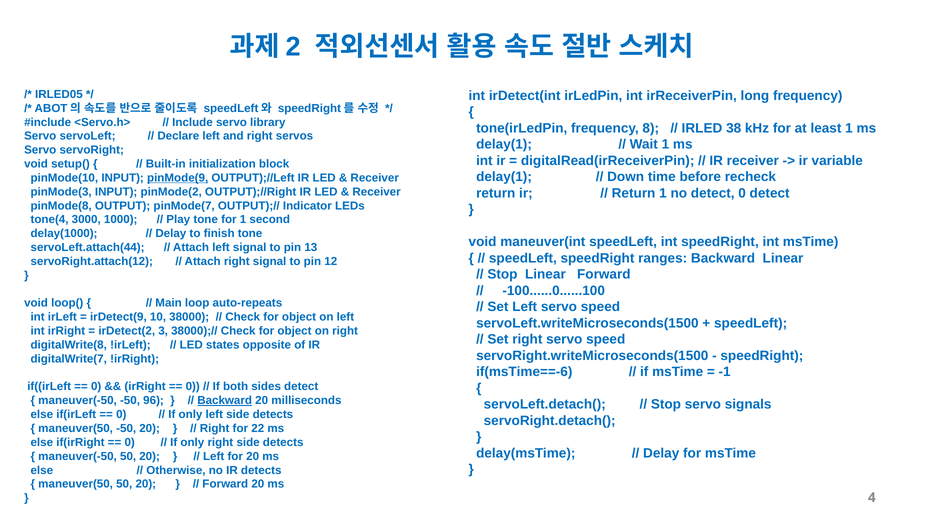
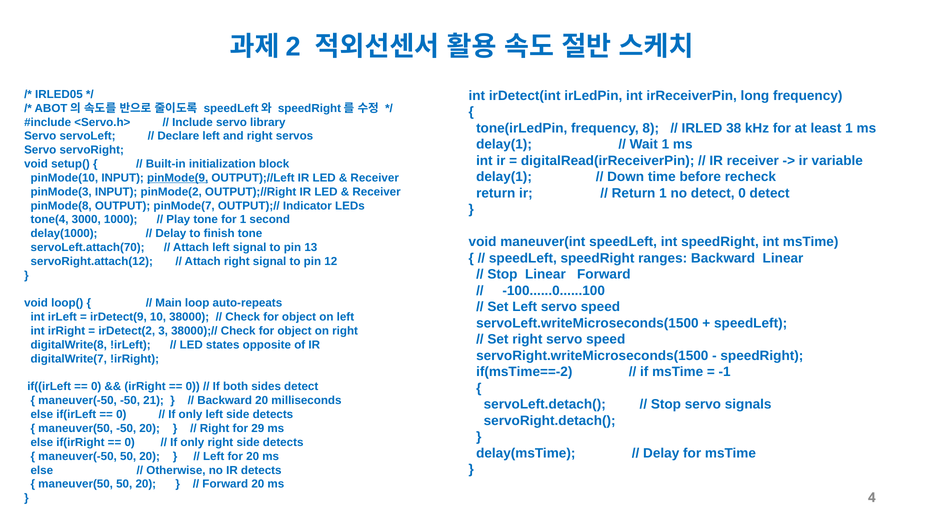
servoLeft.attach(44: servoLeft.attach(44 -> servoLeft.attach(70
if(msTime==-6: if(msTime==-6 -> if(msTime==-2
96: 96 -> 21
Backward at (225, 401) underline: present -> none
22: 22 -> 29
